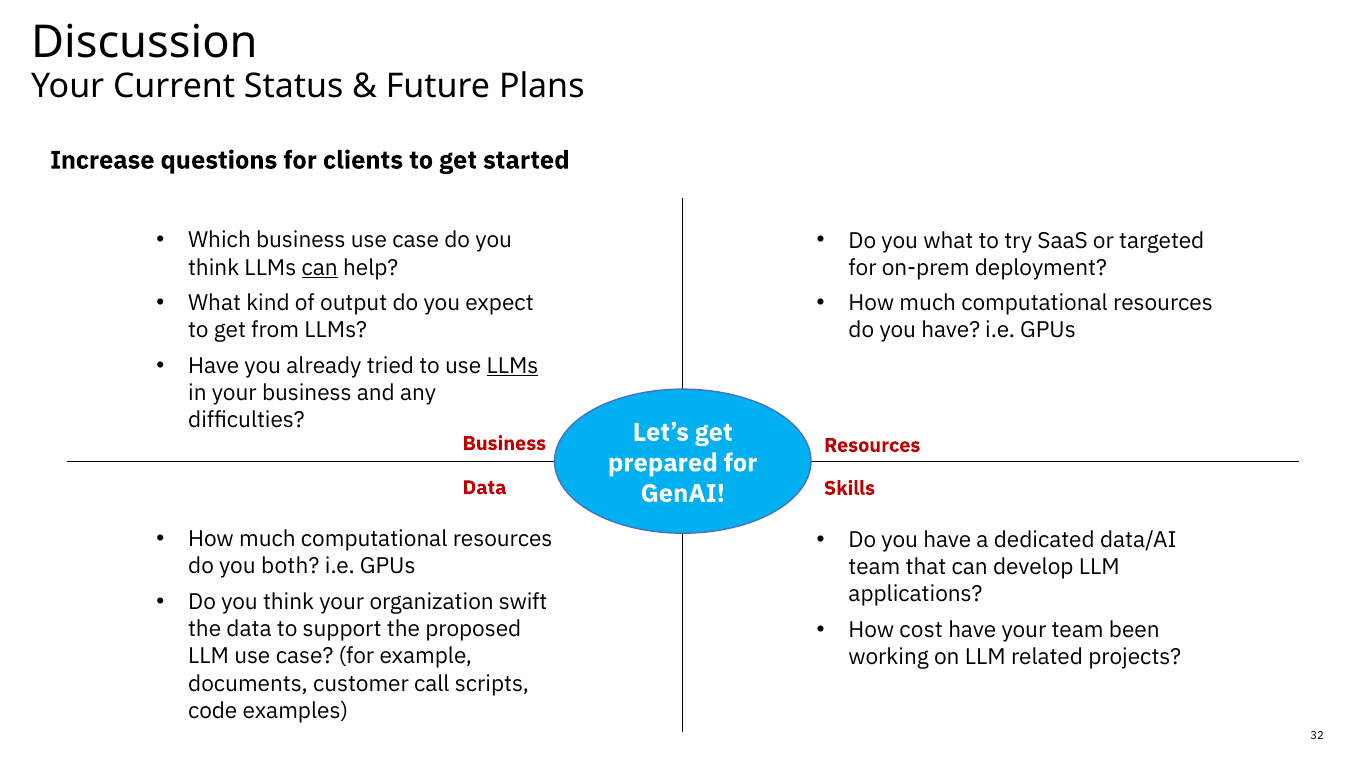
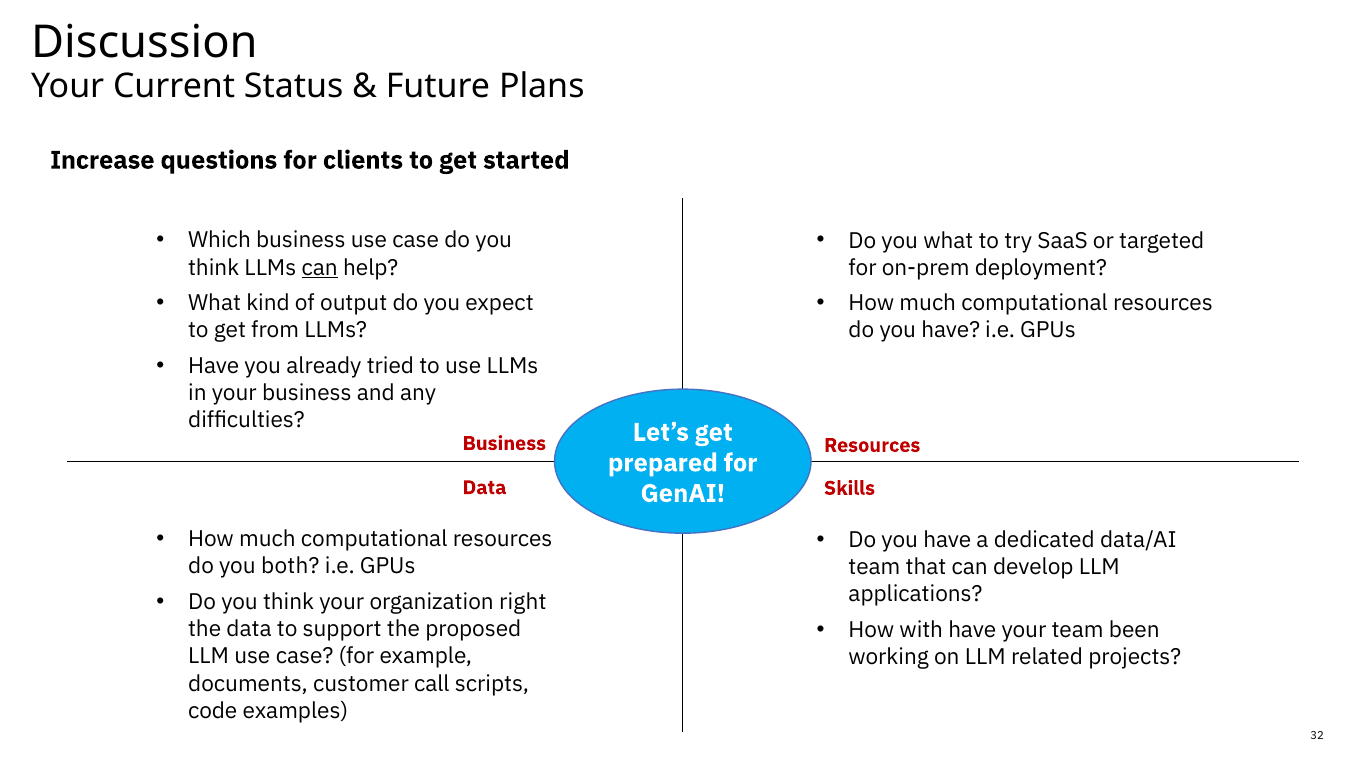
LLMs at (513, 366) underline: present -> none
swift: swift -> right
cost: cost -> with
